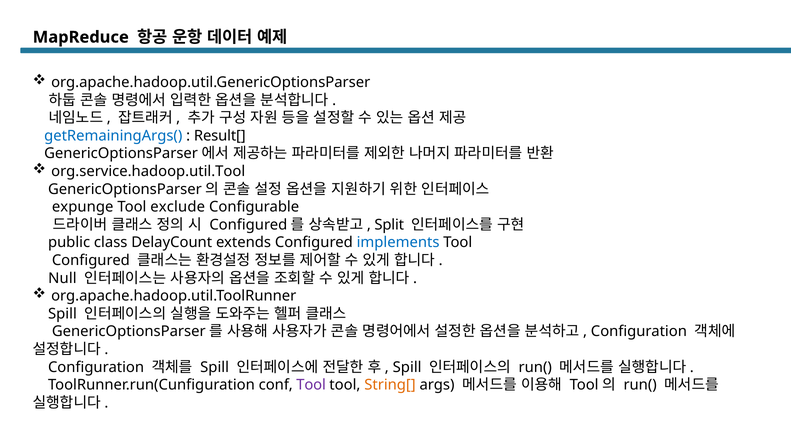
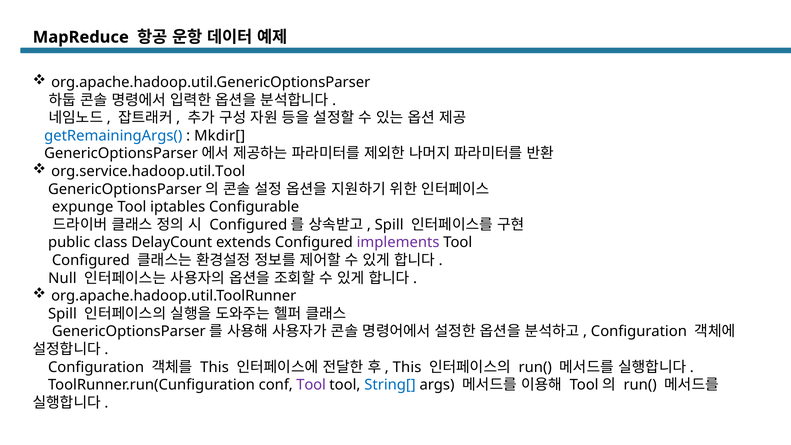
Result[: Result[ -> Mkdir[
exclude: exclude -> iptables
Split at (389, 225): Split -> Spill
implements colour: blue -> purple
Spill at (215, 367): Spill -> This
Spill at (407, 367): Spill -> This
String[ colour: orange -> blue
